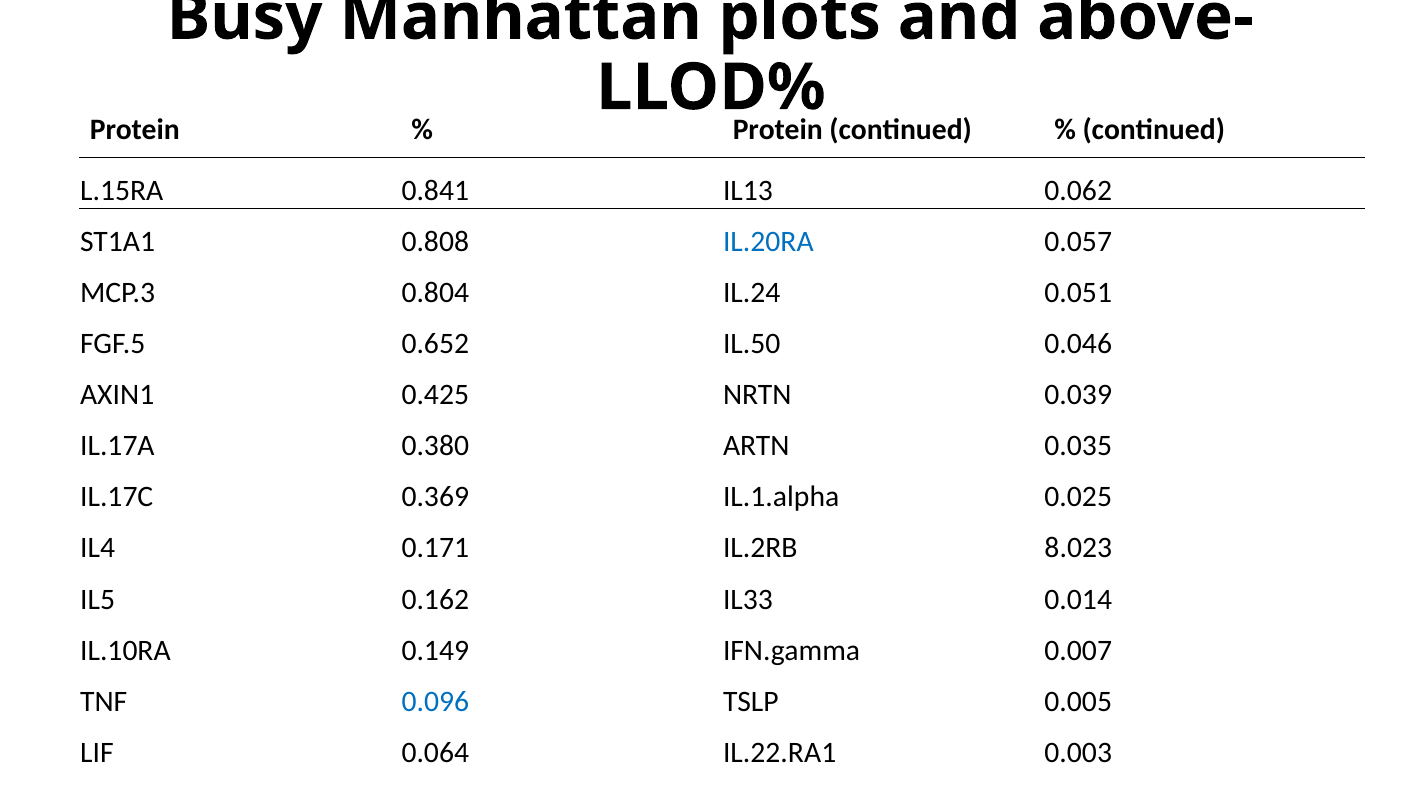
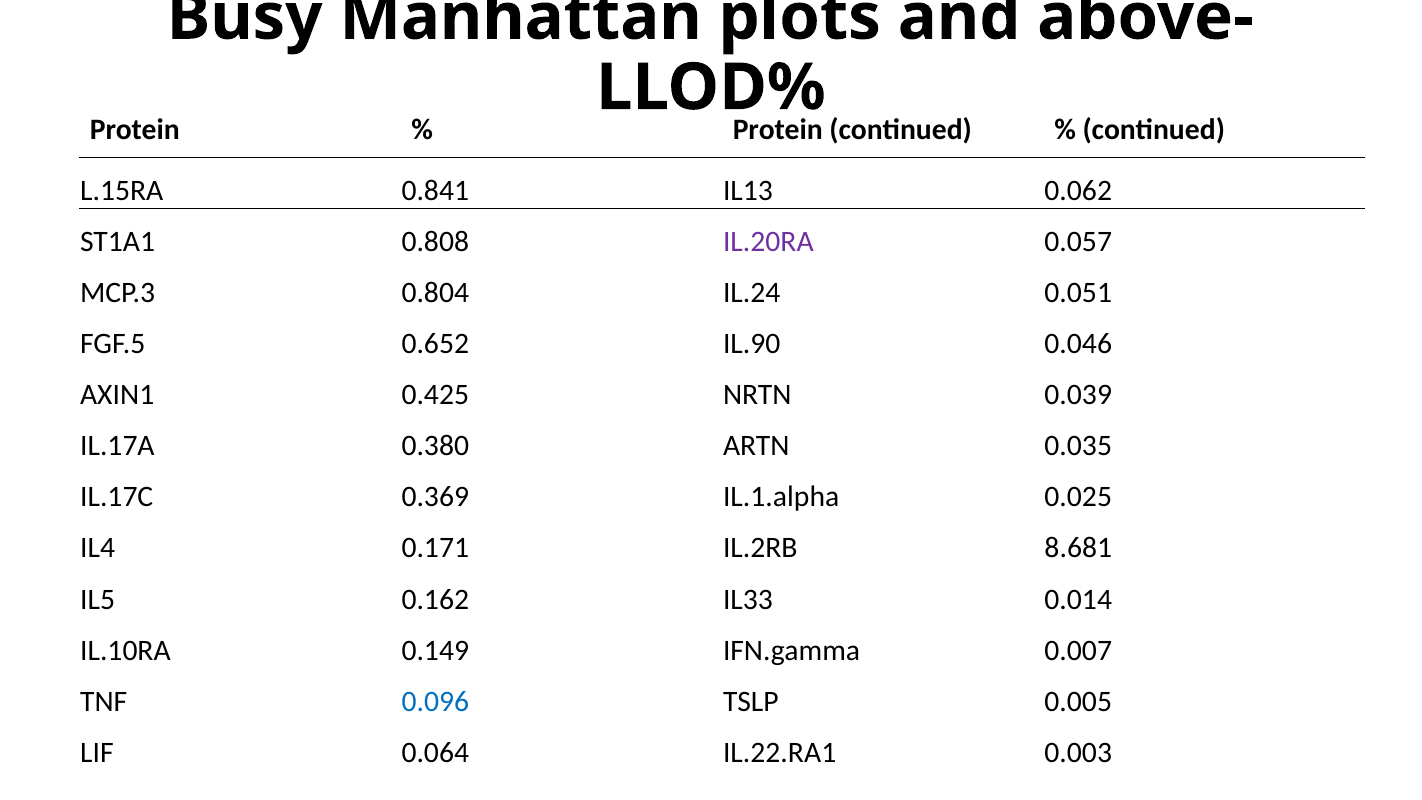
IL.20RA colour: blue -> purple
IL.50: IL.50 -> IL.90
8.023: 8.023 -> 8.681
